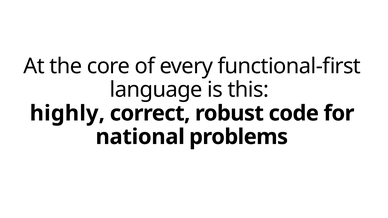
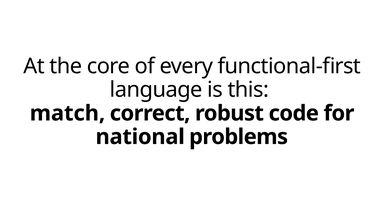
highly: highly -> match
